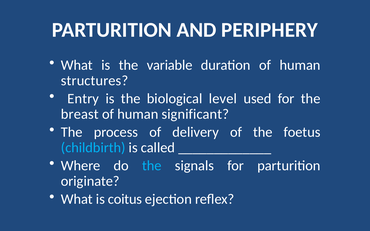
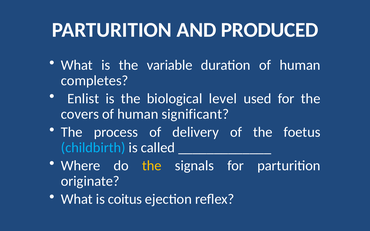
PERIPHERY: PERIPHERY -> PRODUCED
structures: structures -> completes
Entry: Entry -> Enlist
breast: breast -> covers
the at (152, 166) colour: light blue -> yellow
